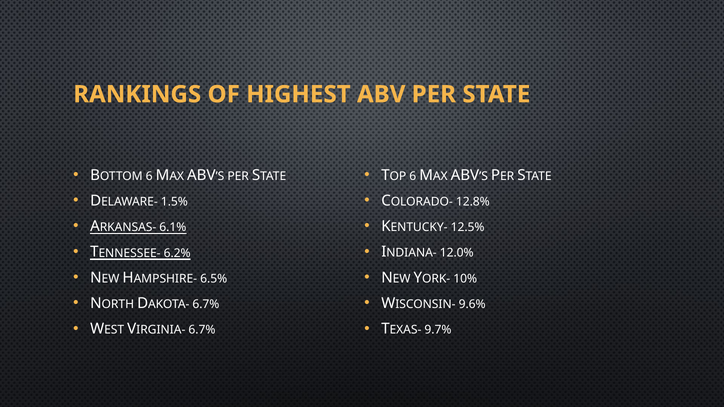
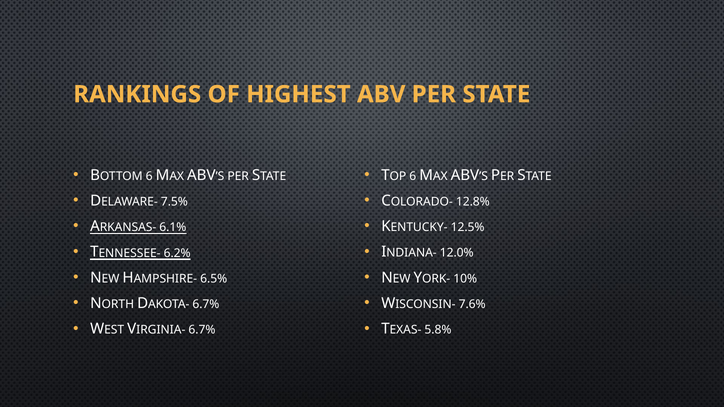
1.5%: 1.5% -> 7.5%
9.6%: 9.6% -> 7.6%
9.7%: 9.7% -> 5.8%
